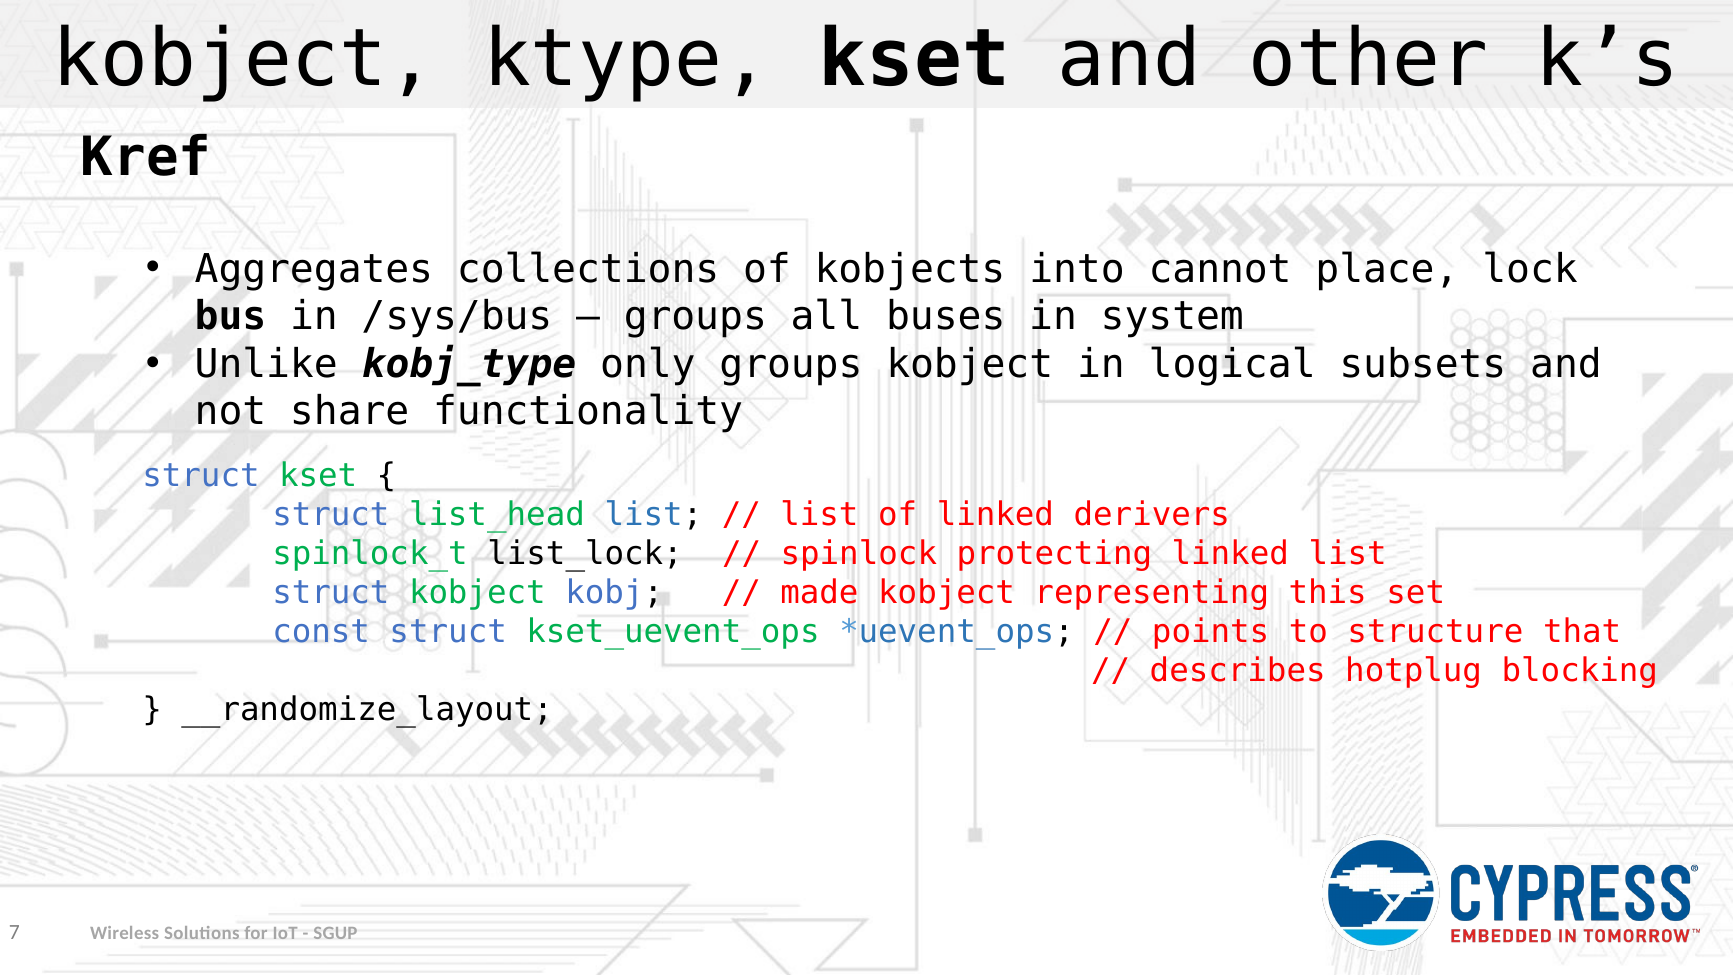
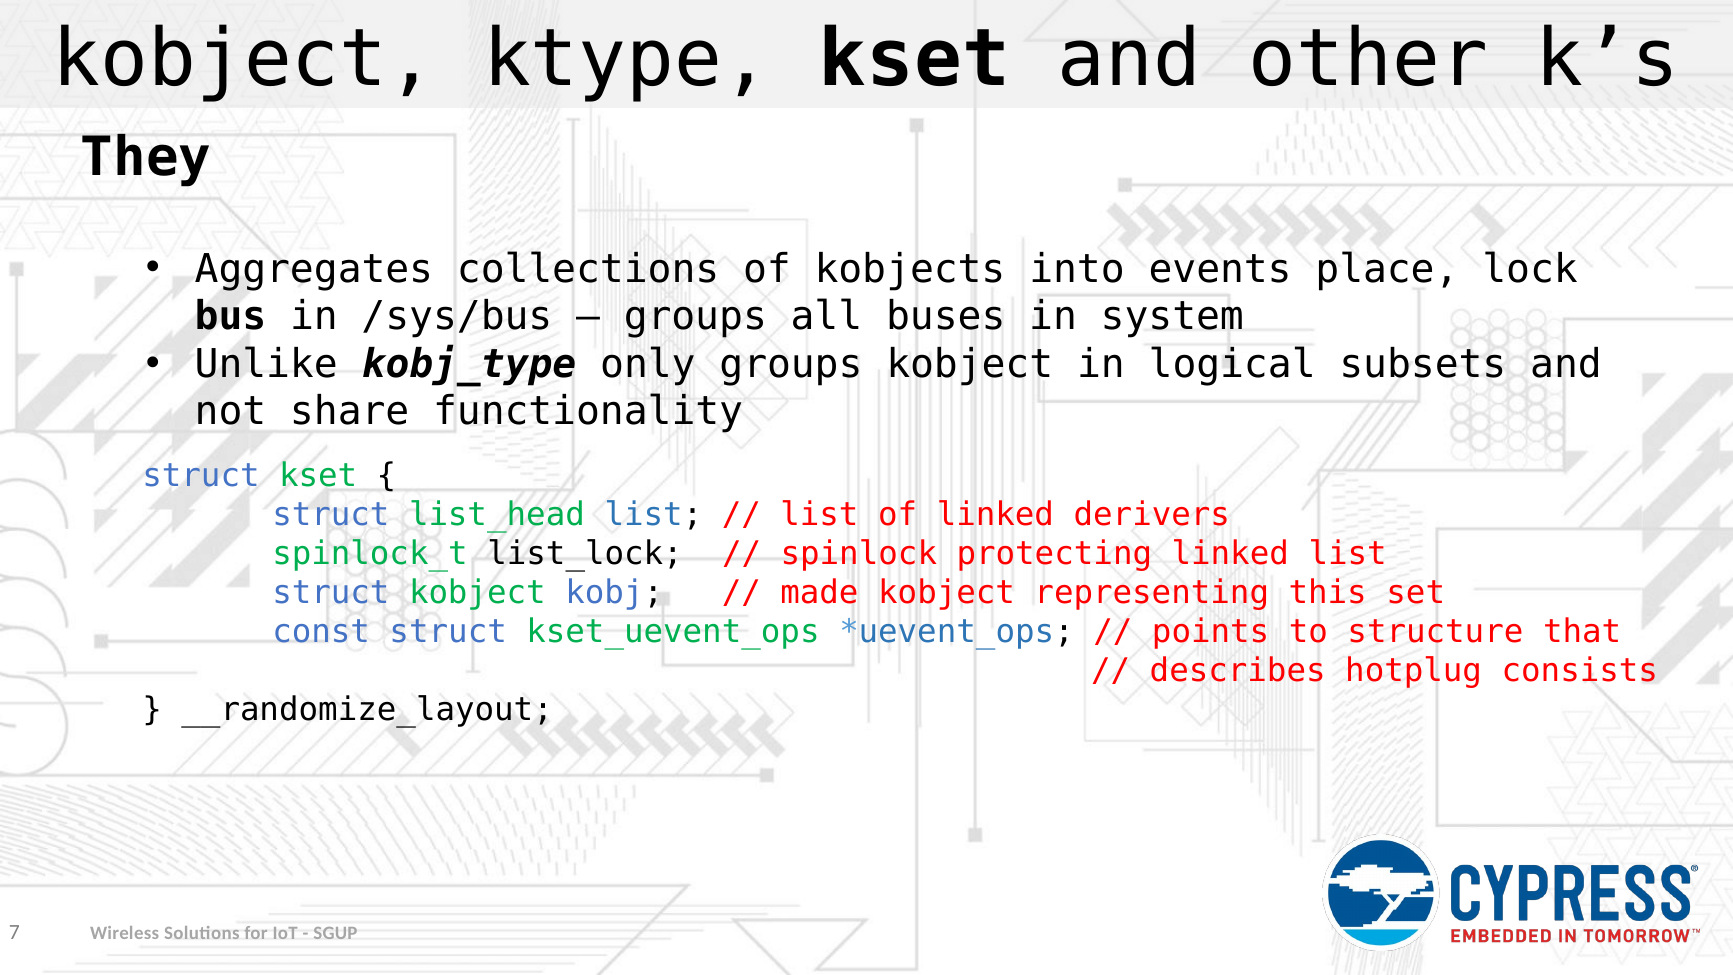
Kref: Kref -> They
cannot: cannot -> events
blocking: blocking -> consists
